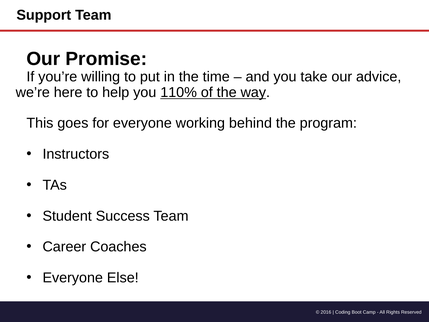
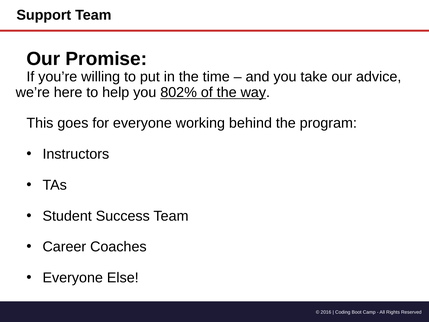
110%: 110% -> 802%
